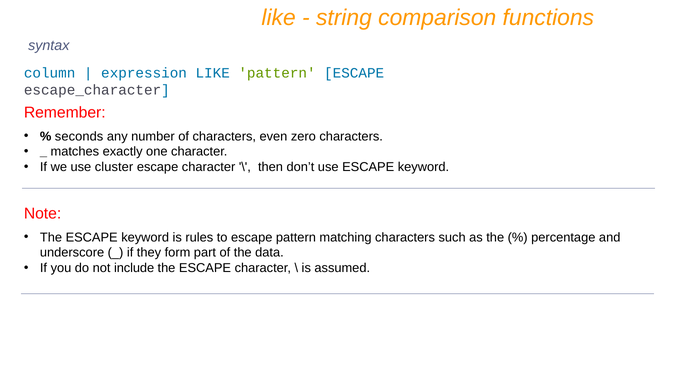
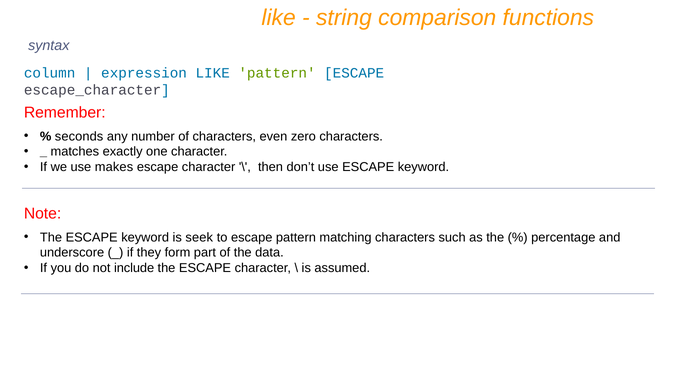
cluster: cluster -> makes
rules: rules -> seek
